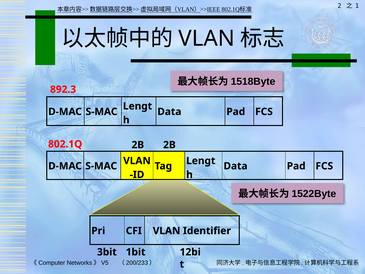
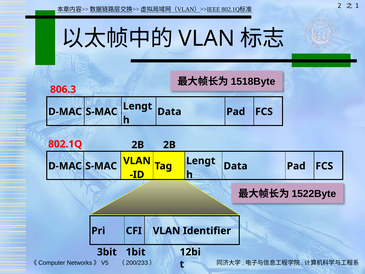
892.3: 892.3 -> 806.3
